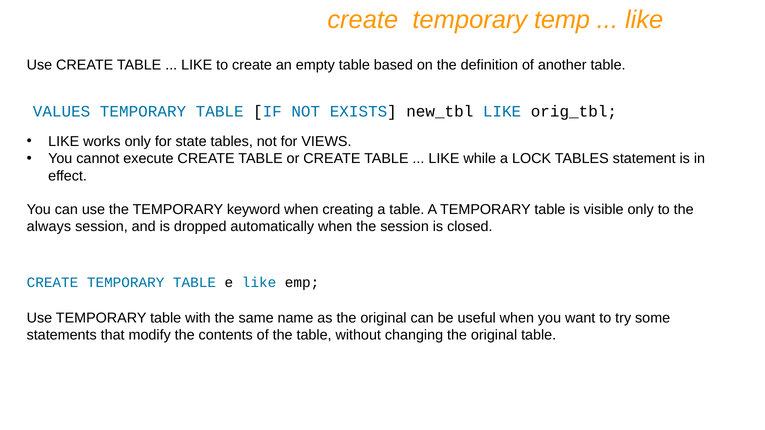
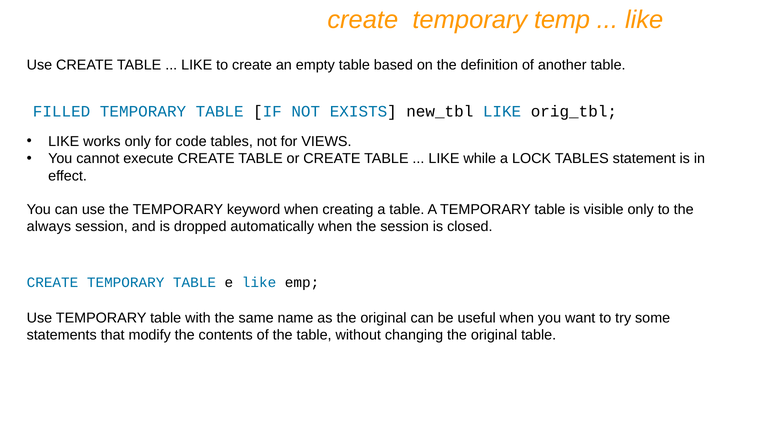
VALUES: VALUES -> FILLED
state: state -> code
